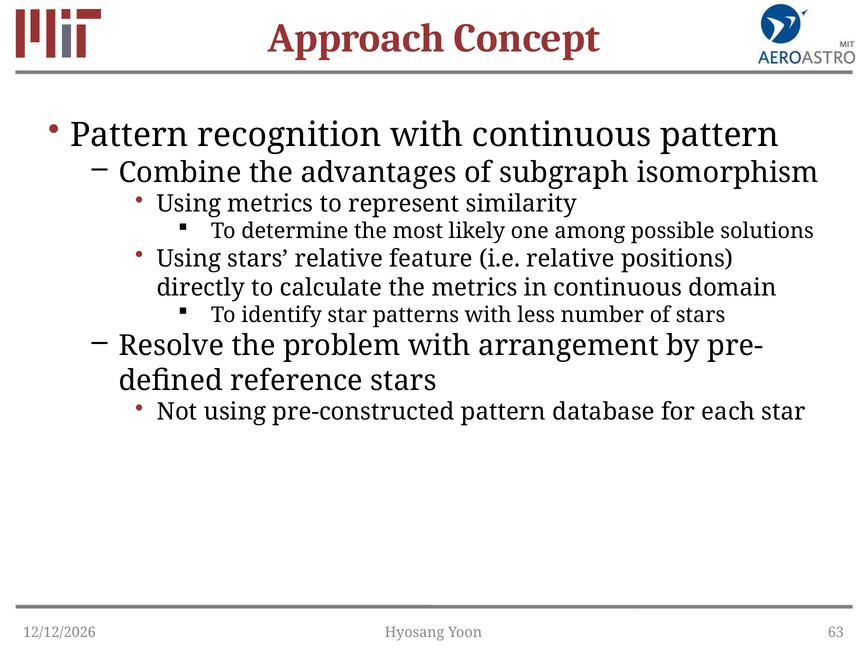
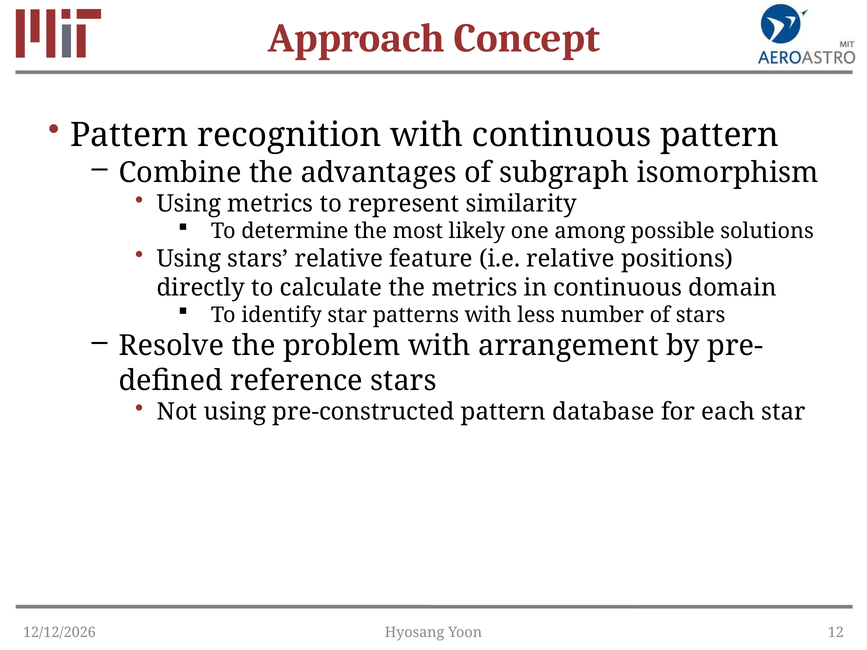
63: 63 -> 12
